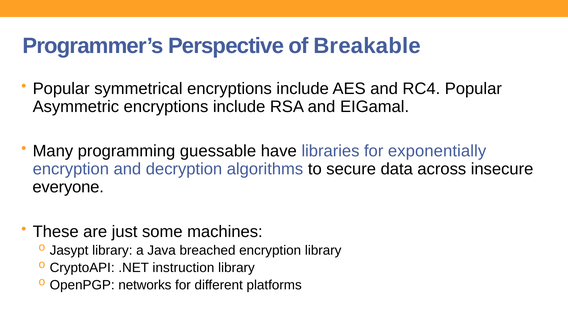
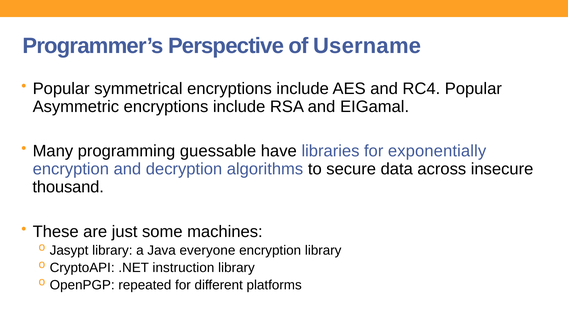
Breakable: Breakable -> Username
everyone: everyone -> thousand
breached: breached -> everyone
networks: networks -> repeated
